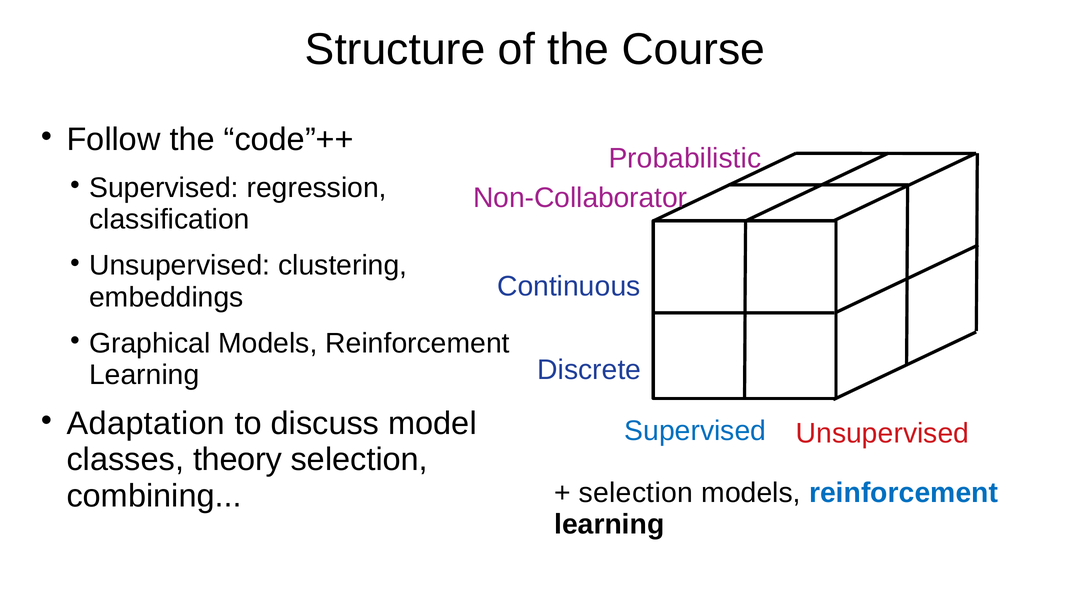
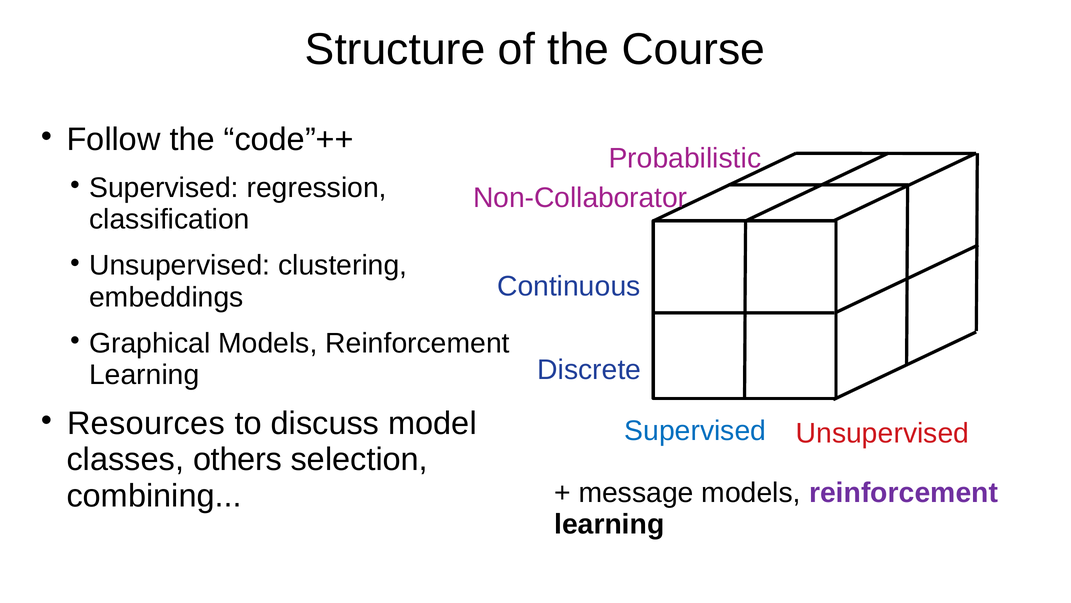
Adaptation: Adaptation -> Resources
theory: theory -> others
selection at (636, 493): selection -> message
reinforcement at (904, 493) colour: blue -> purple
